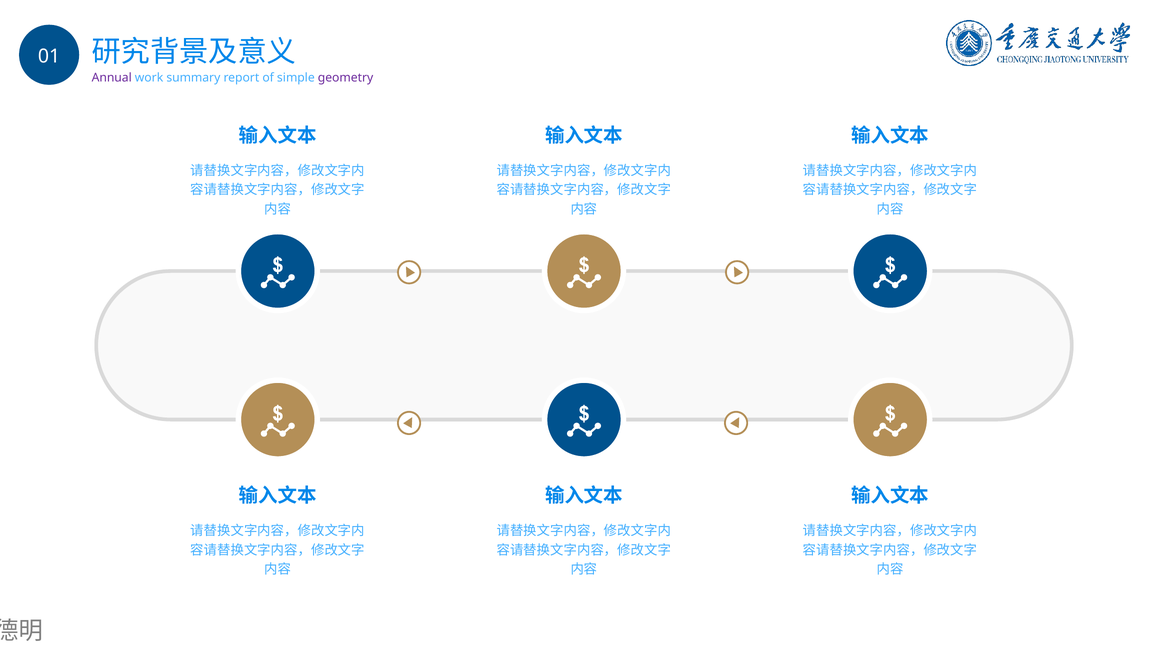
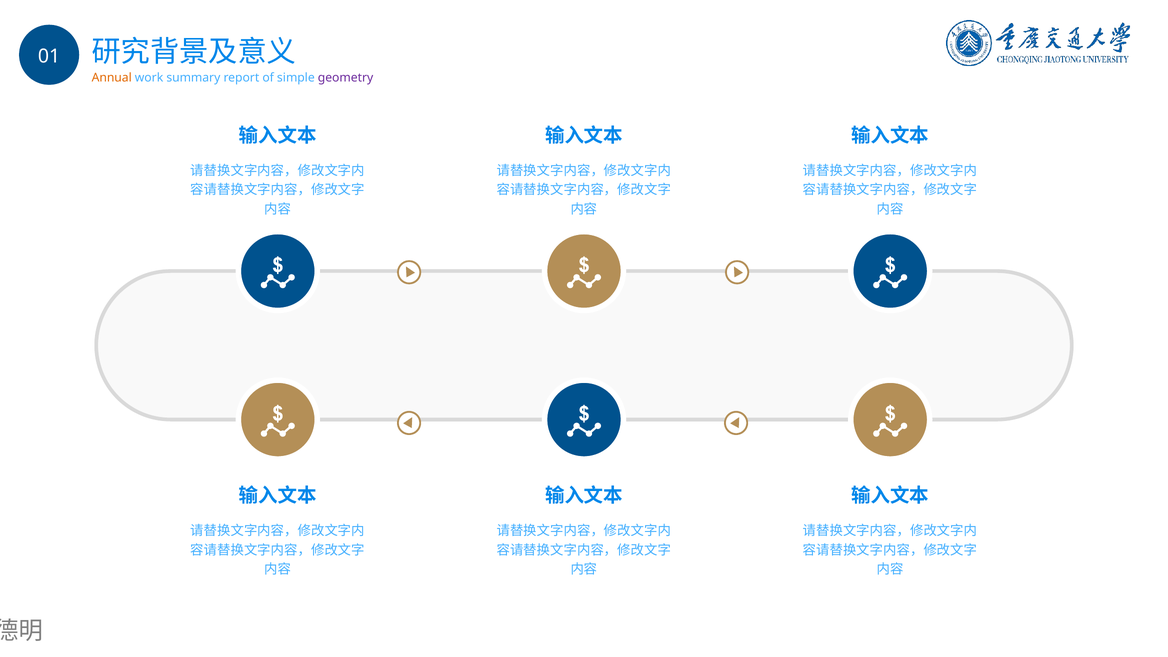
Annual colour: purple -> orange
